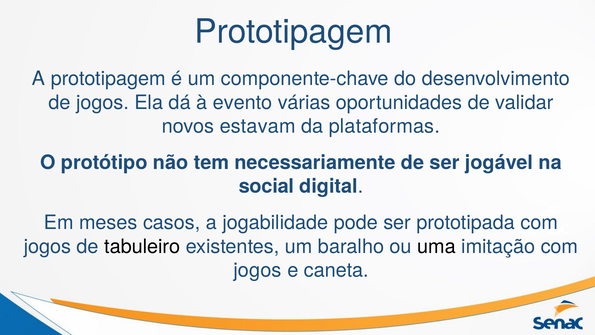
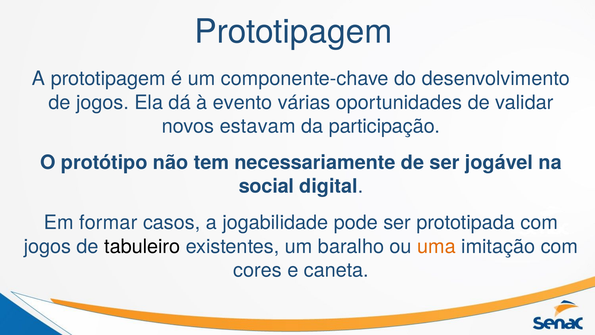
plataformas: plataformas -> participação
meses: meses -> formar
uma colour: black -> orange
jogos at (257, 270): jogos -> cores
